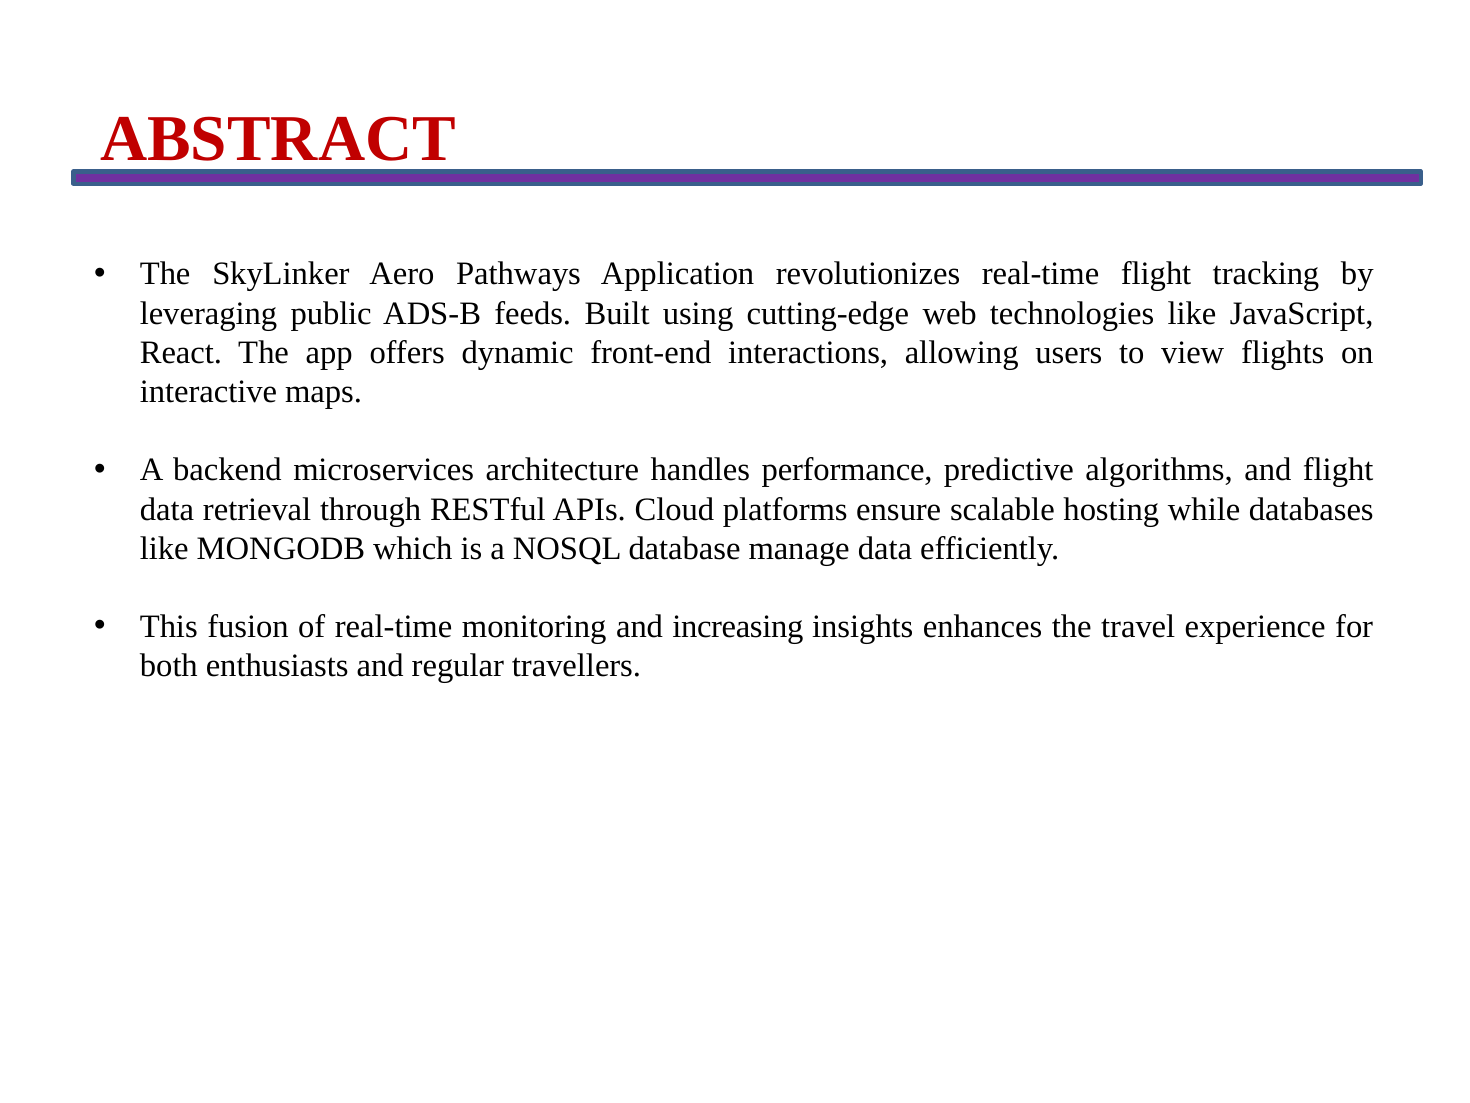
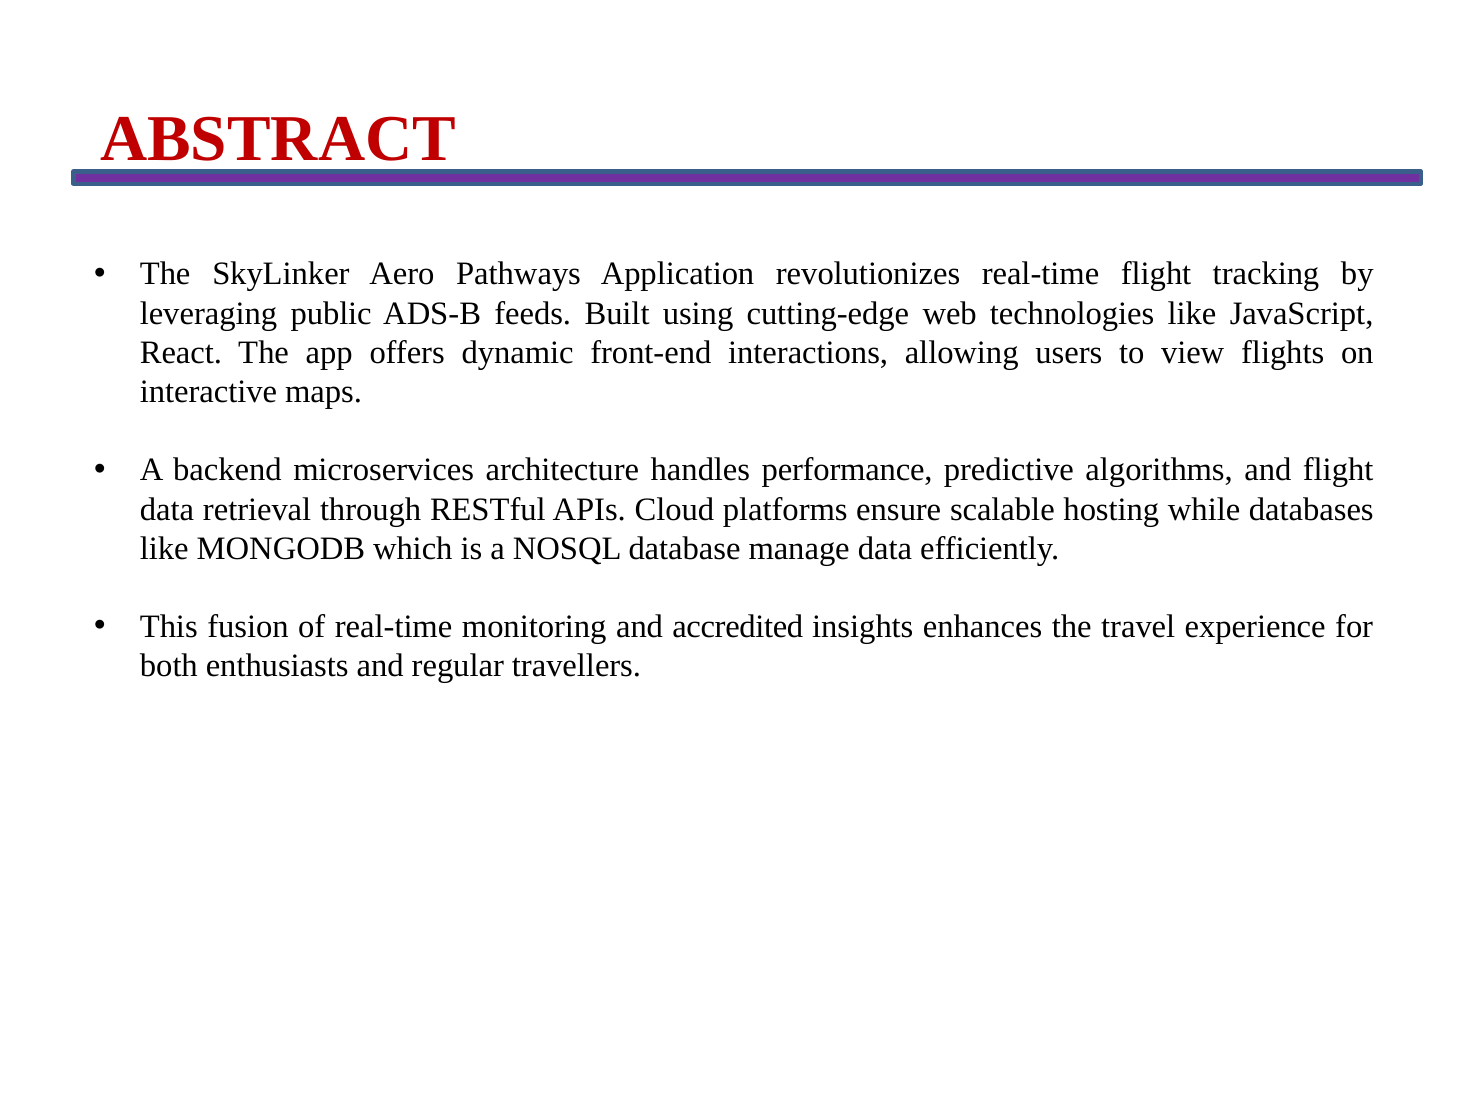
increasing: increasing -> accredited
